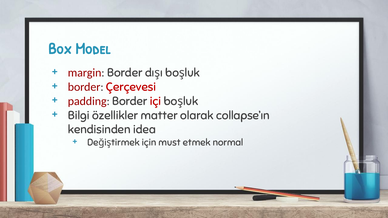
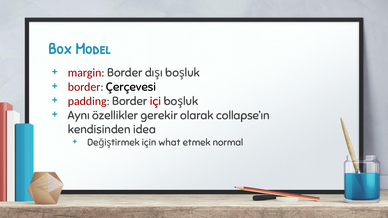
Çerçevesi colour: red -> black
Bilgi: Bilgi -> Aynı
matter: matter -> gerekir
must: must -> what
